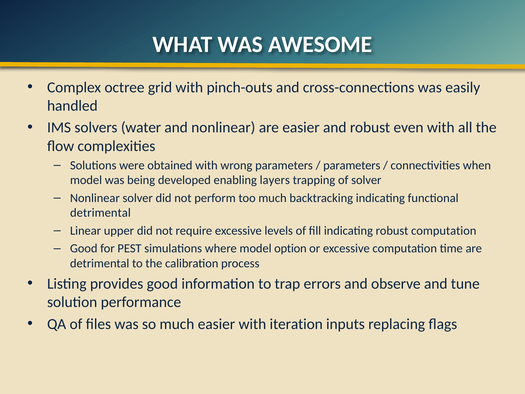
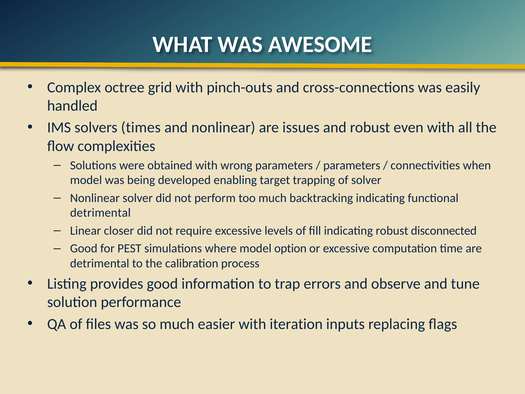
water: water -> times
are easier: easier -> issues
layers: layers -> target
upper: upper -> closer
robust computation: computation -> disconnected
